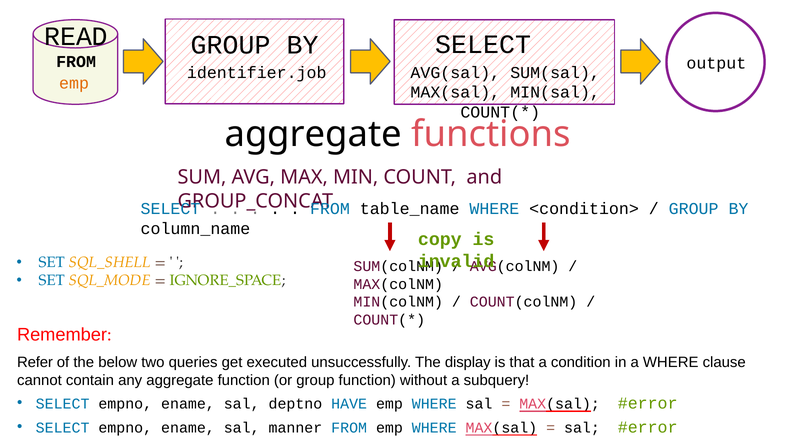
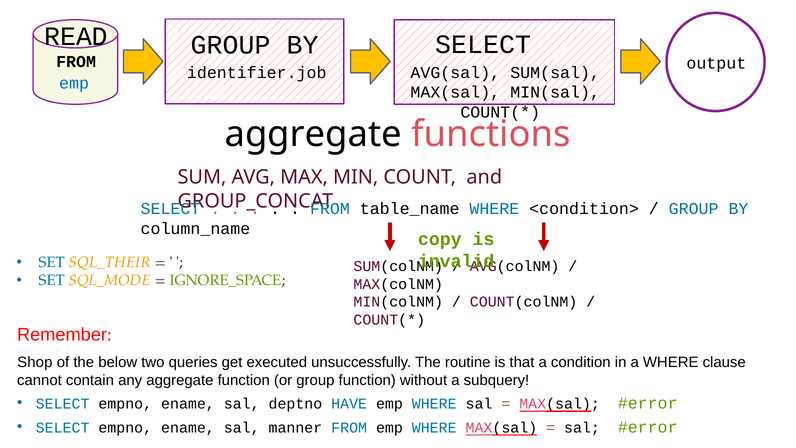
emp at (74, 83) colour: orange -> blue
SQL_SHELL: SQL_SHELL -> SQL_THEIR
Refer: Refer -> Shop
display: display -> routine
